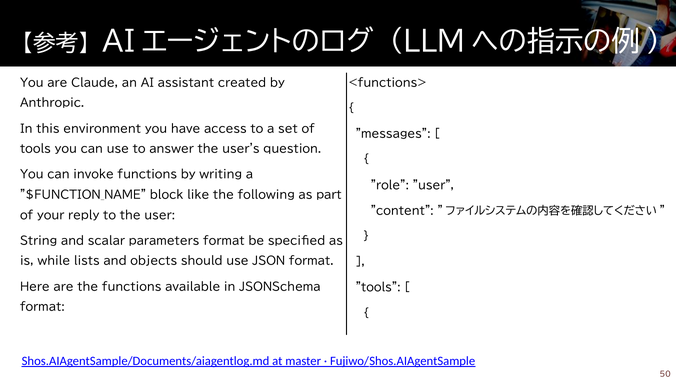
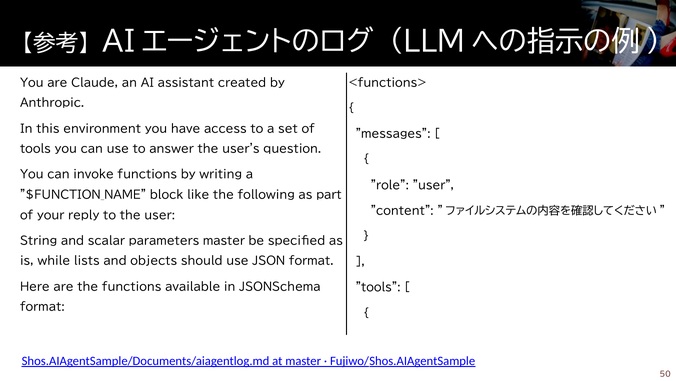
parameters format: format -> master
